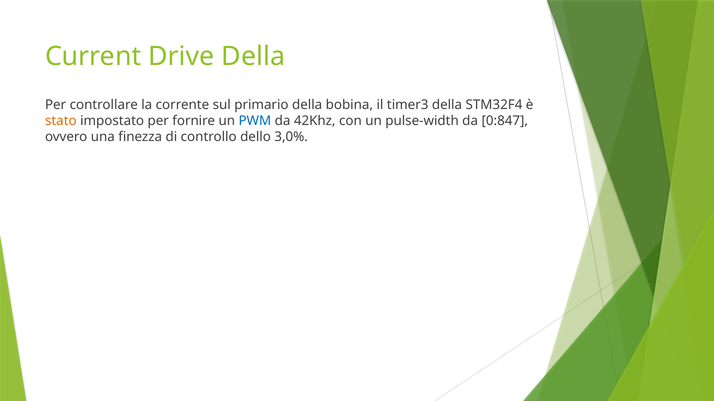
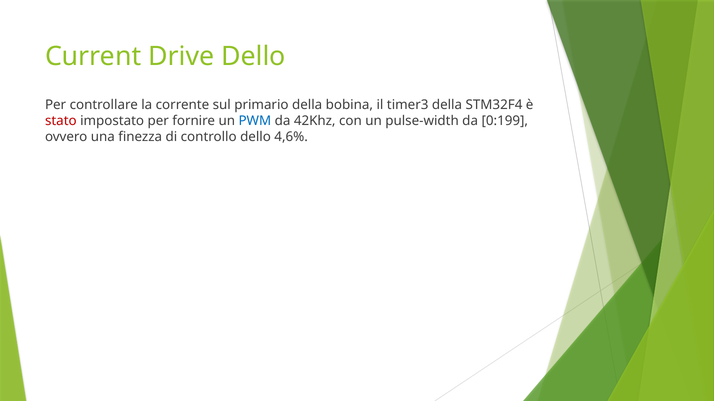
Drive Della: Della -> Dello
stato colour: orange -> red
0:847: 0:847 -> 0:199
3,0%: 3,0% -> 4,6%
